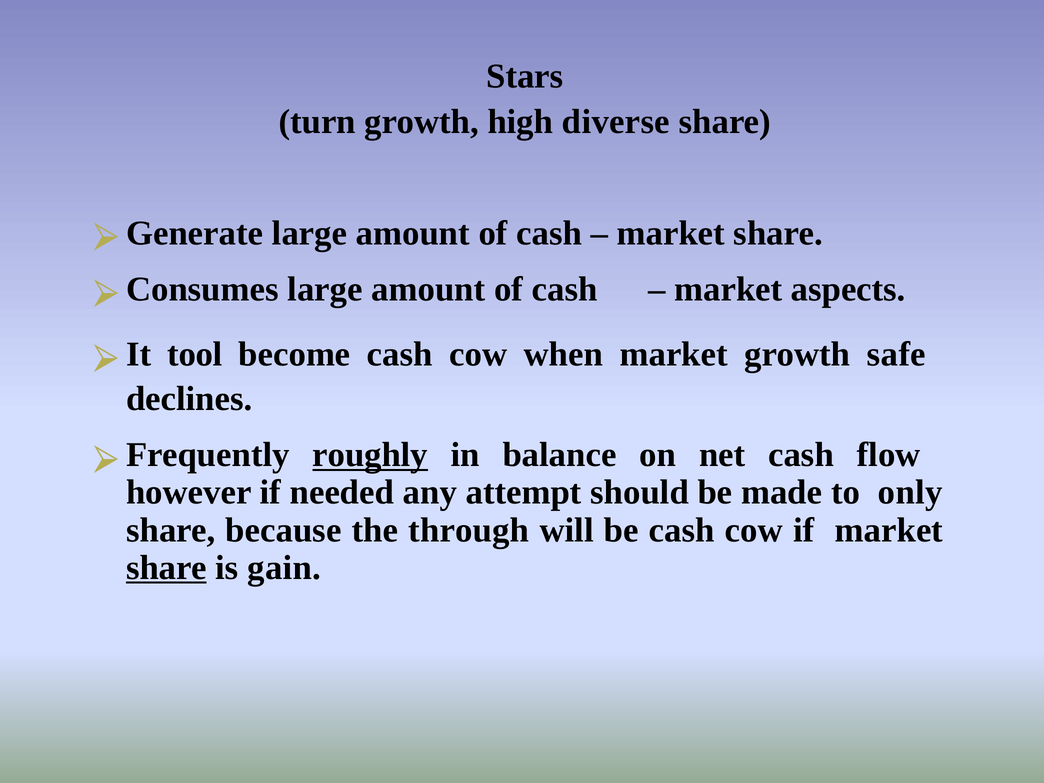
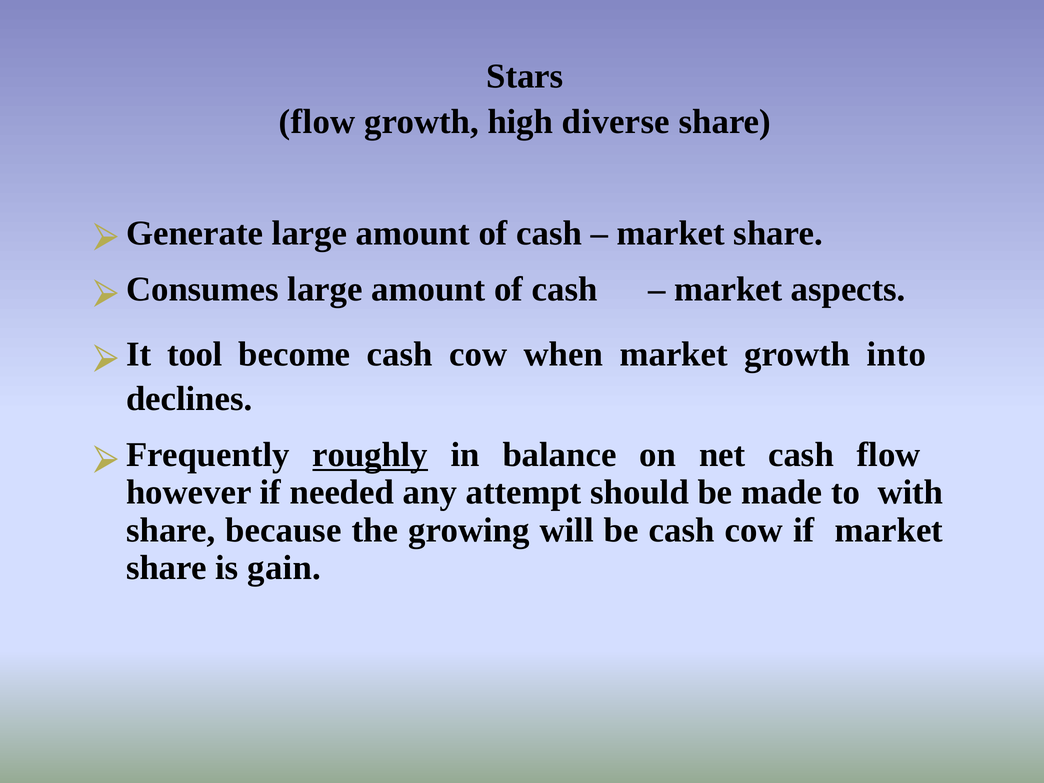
turn at (317, 122): turn -> flow
safe: safe -> into
only: only -> with
through: through -> growing
share at (166, 568) underline: present -> none
